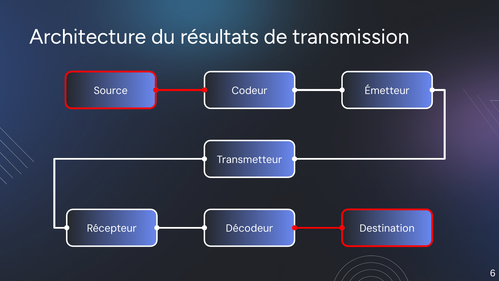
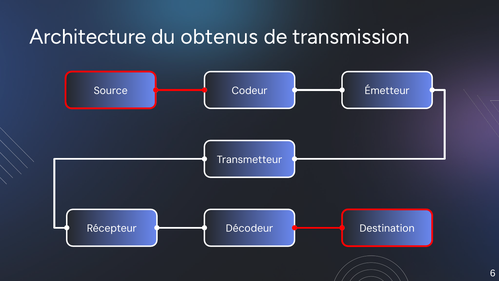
résultats: résultats -> obtenus
